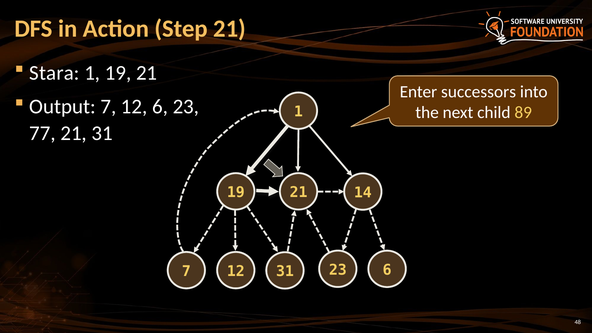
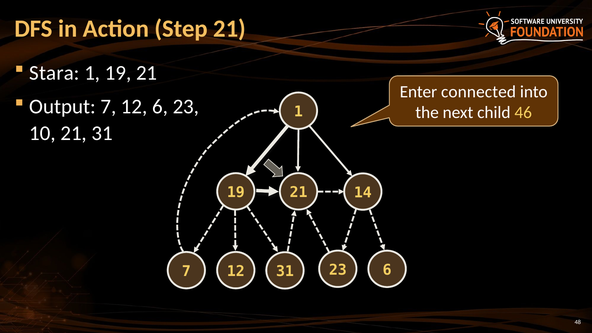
successors: successors -> connected
89: 89 -> 46
77: 77 -> 10
